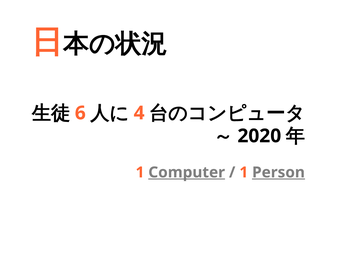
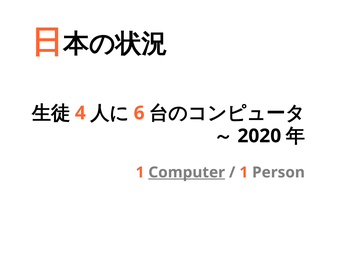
6: 6 -> 4
4: 4 -> 6
Person underline: present -> none
